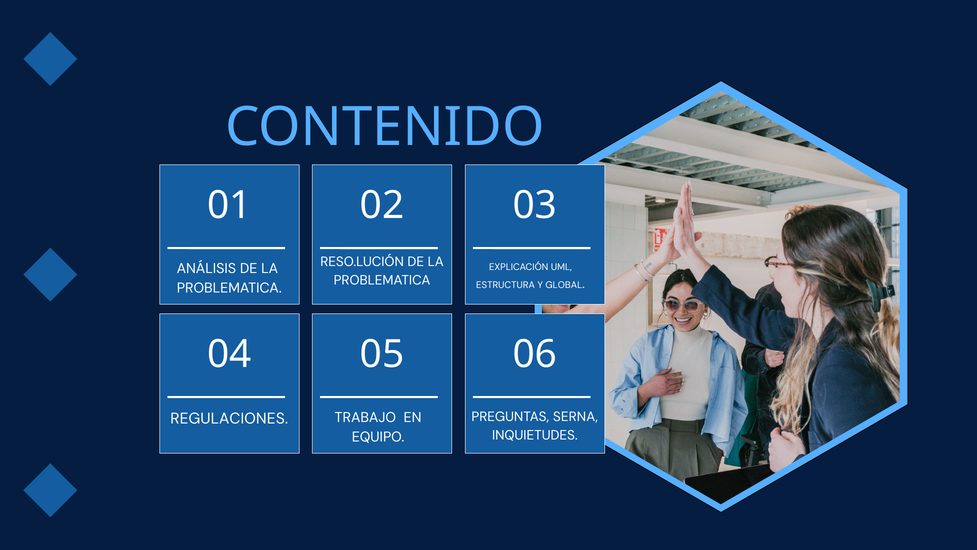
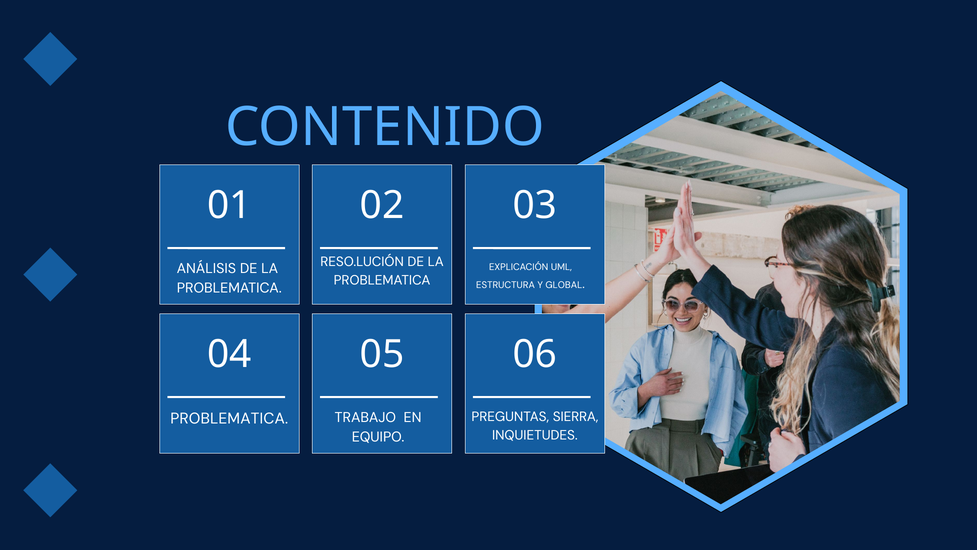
SERNA: SERNA -> SIERRA
REGULACIONES at (229, 418): REGULACIONES -> PROBLEMATICA
